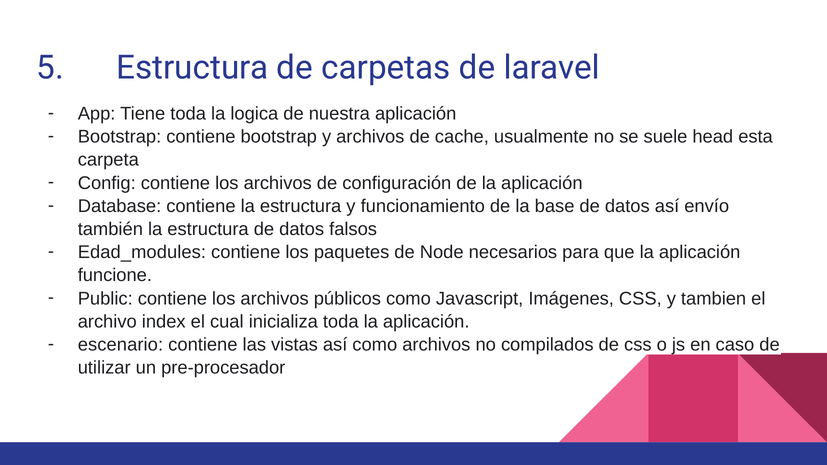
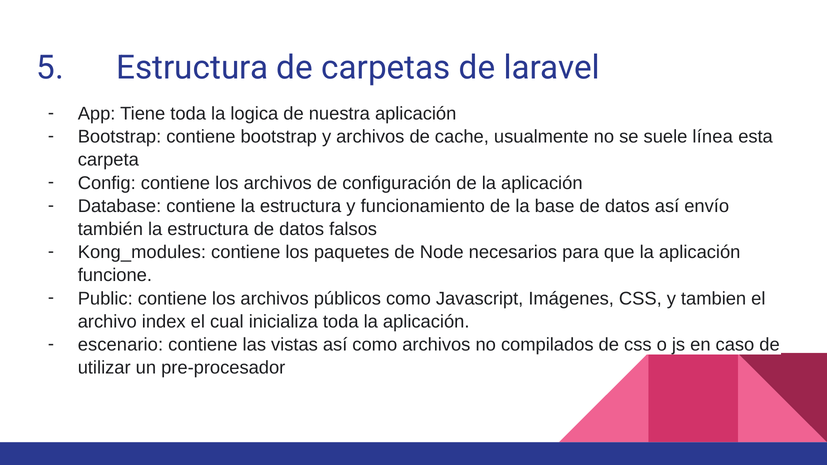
head: head -> línea
Edad_modules: Edad_modules -> Kong_modules
